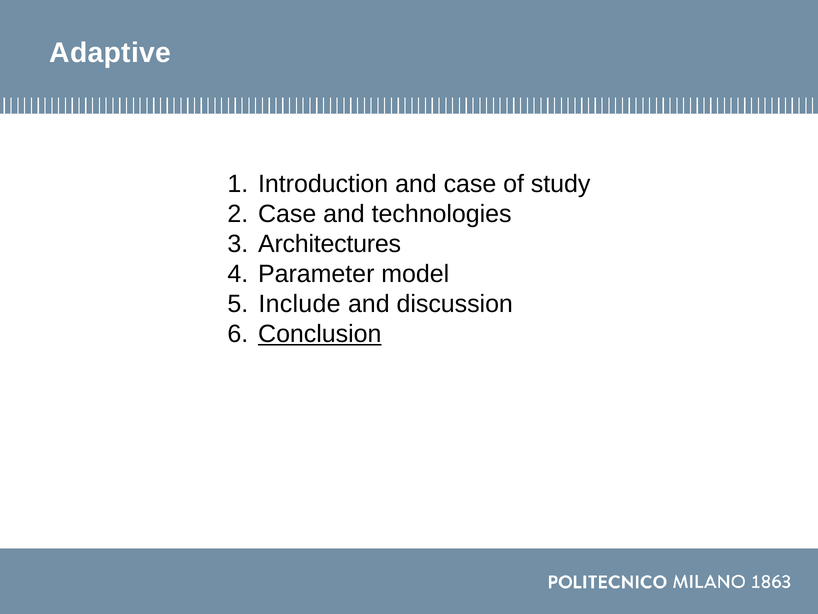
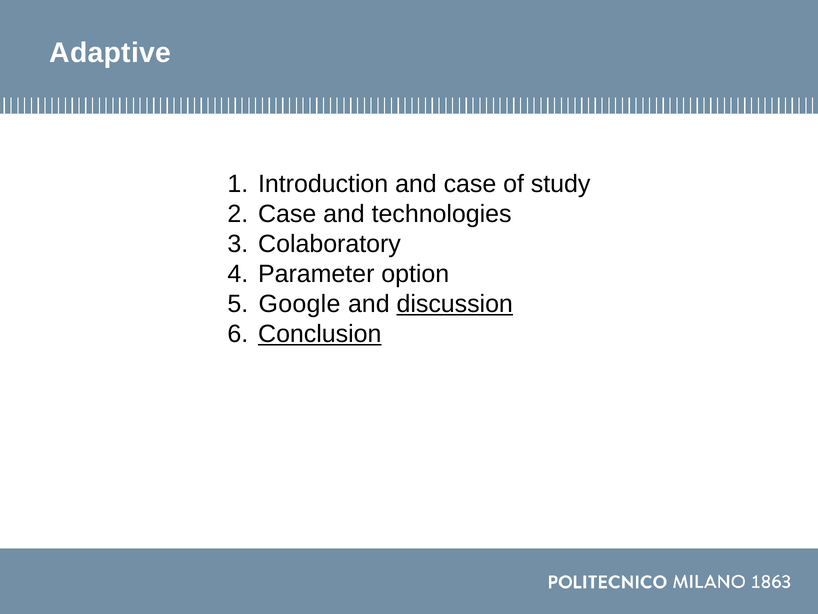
Architectures: Architectures -> Colaboratory
model: model -> option
Include: Include -> Google
discussion underline: none -> present
